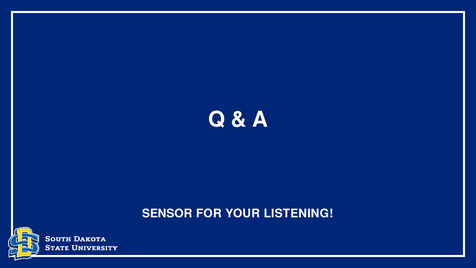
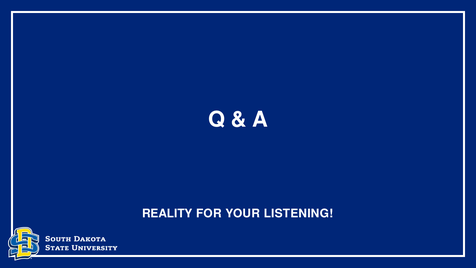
SENSOR: SENSOR -> REALITY
